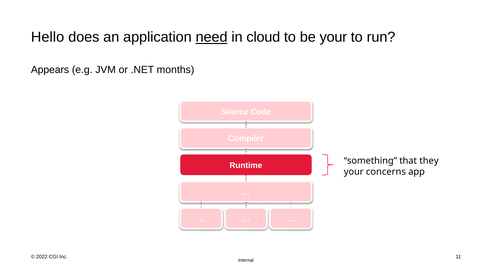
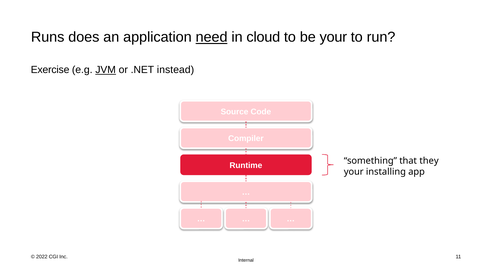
Hello: Hello -> Runs
Appears: Appears -> Exercise
JVM underline: none -> present
months: months -> instead
concerns: concerns -> installing
